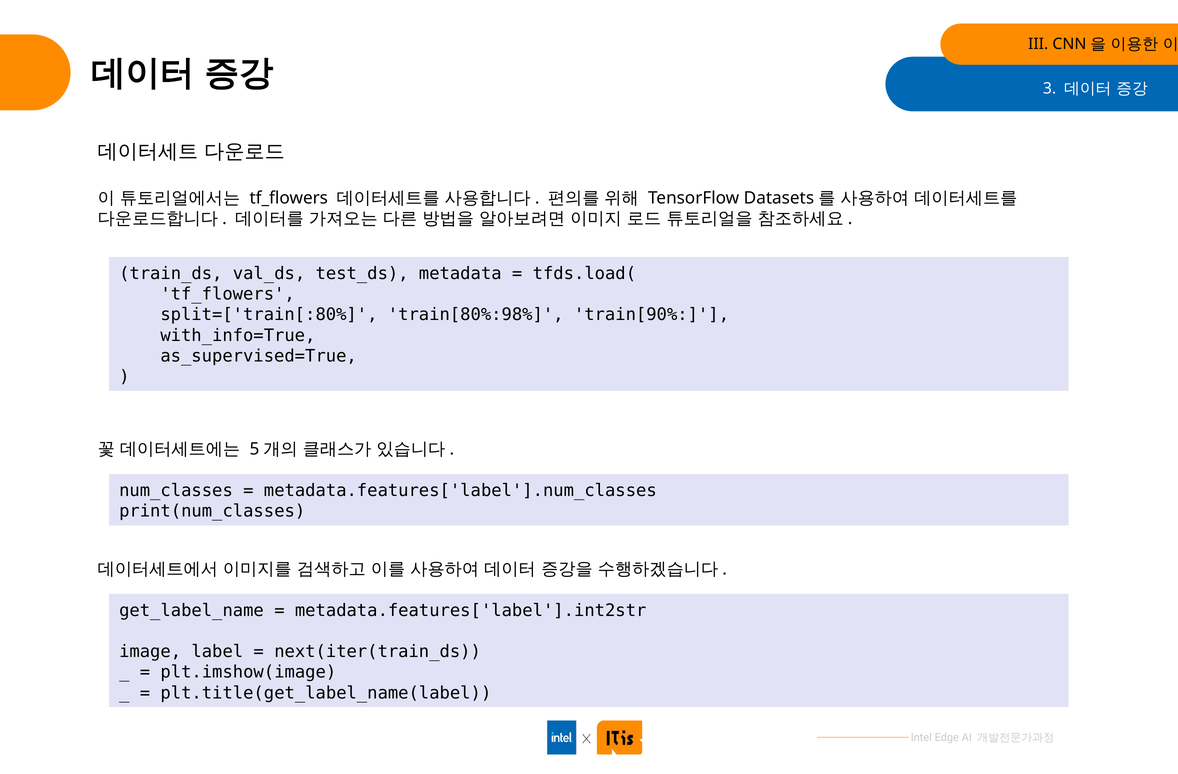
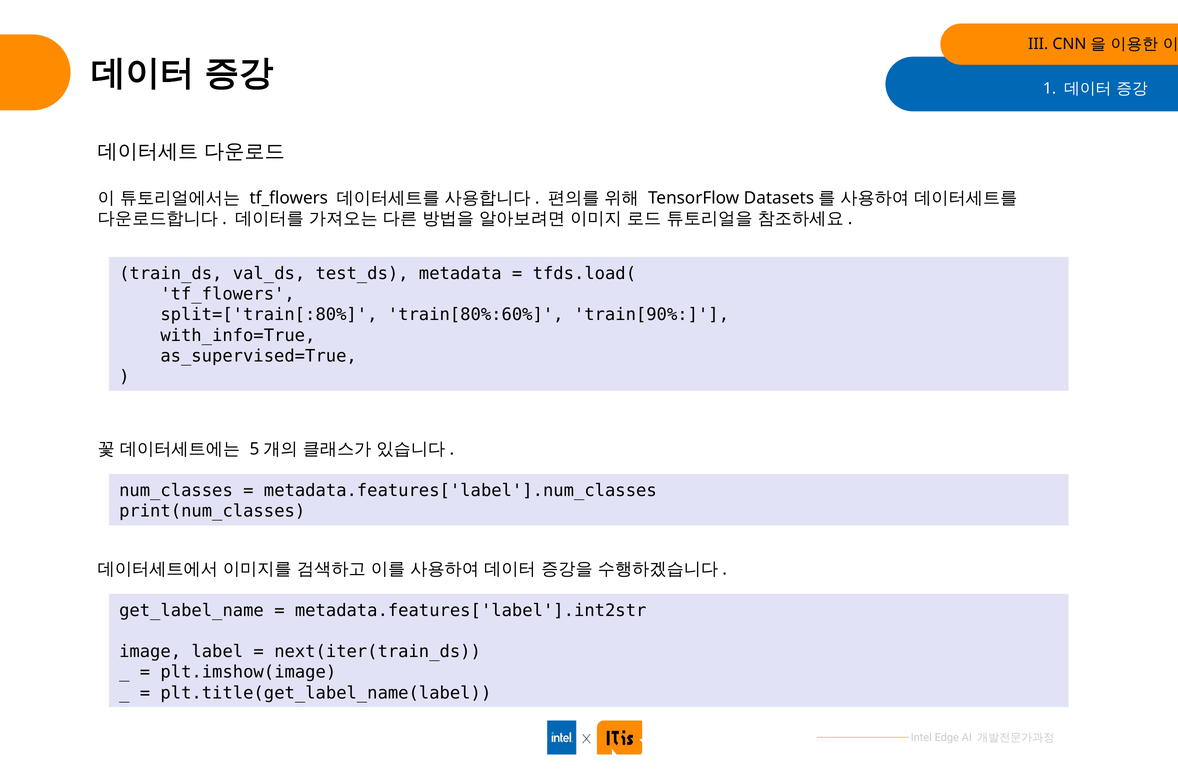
3: 3 -> 1
train[80%:98%: train[80%:98% -> train[80%:60%
